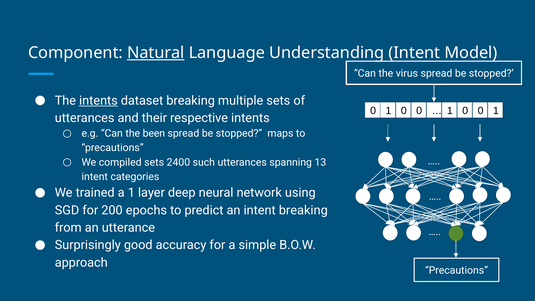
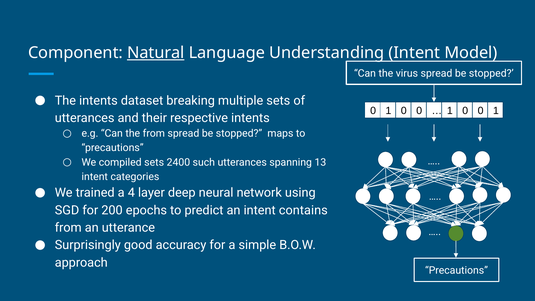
intents at (98, 101) underline: present -> none
the been: been -> from
a 1: 1 -> 4
intent breaking: breaking -> contains
